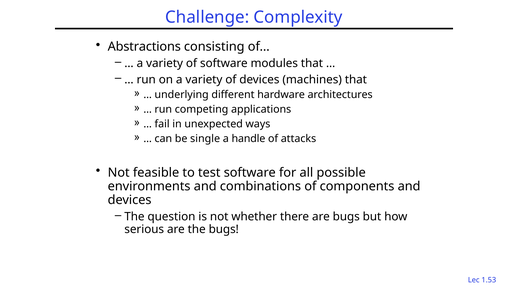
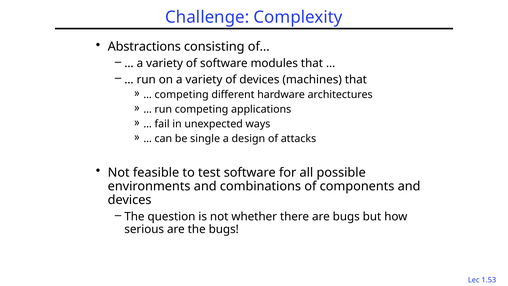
underlying at (182, 95): underlying -> competing
handle: handle -> design
